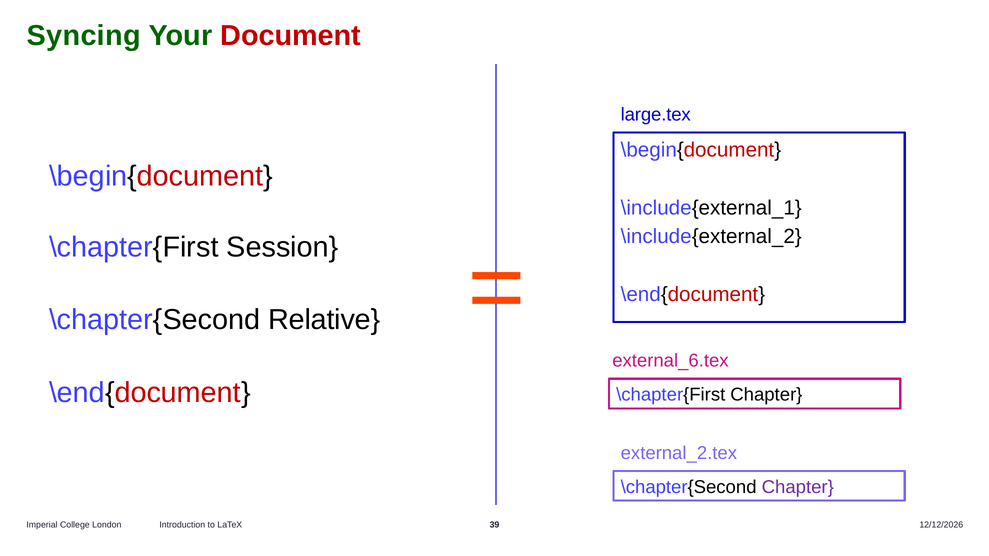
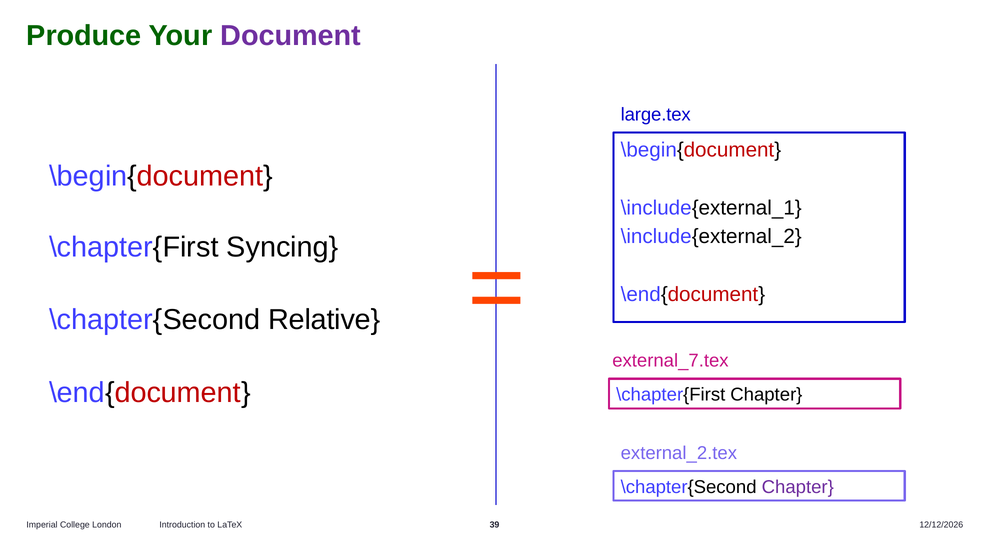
Syncing: Syncing -> Produce
Document colour: red -> purple
Session: Session -> Syncing
external_6.tex: external_6.tex -> external_7.tex
